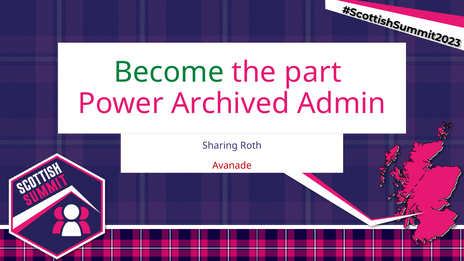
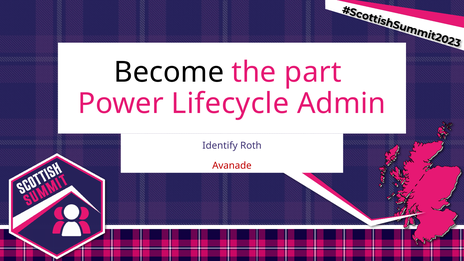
Become colour: green -> black
Archived: Archived -> Lifecycle
Sharing: Sharing -> Identify
